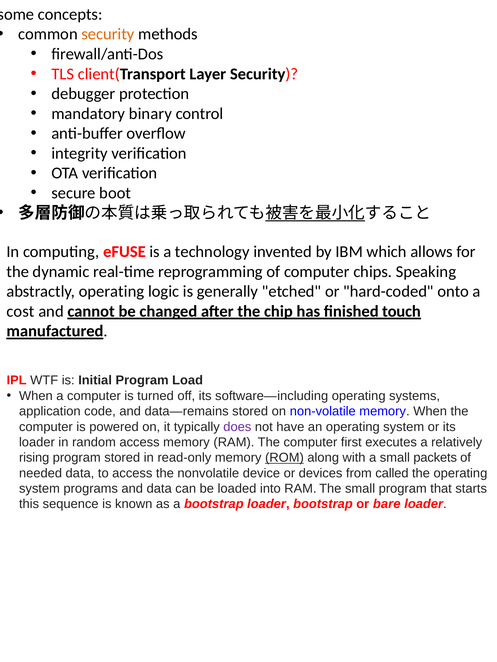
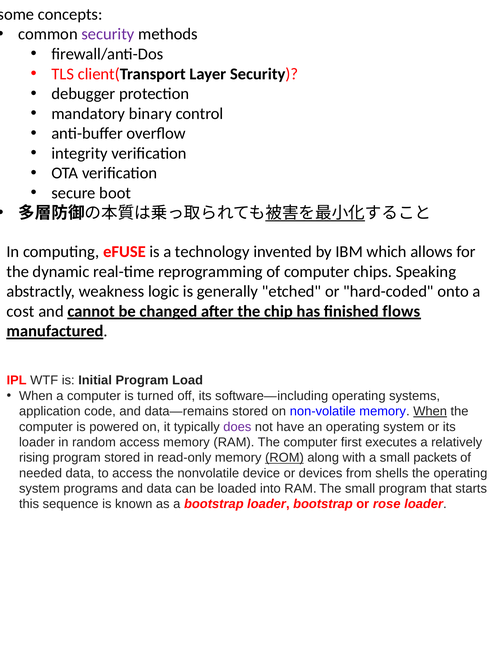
security at (108, 34) colour: orange -> purple
abstractly operating: operating -> weakness
touch: touch -> flows
When at (430, 412) underline: none -> present
called: called -> shells
bare: bare -> rose
